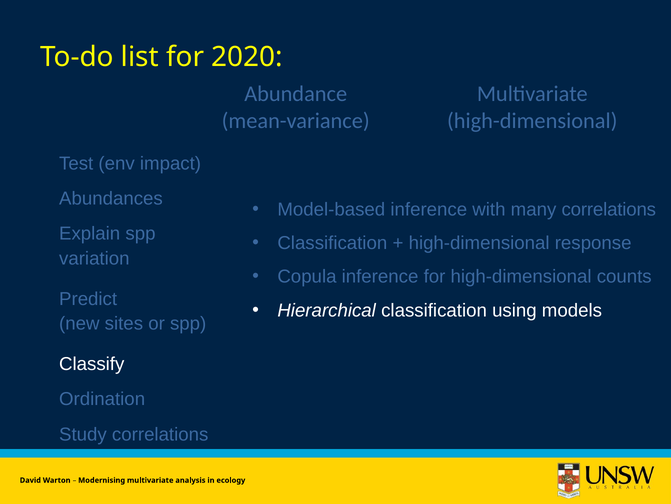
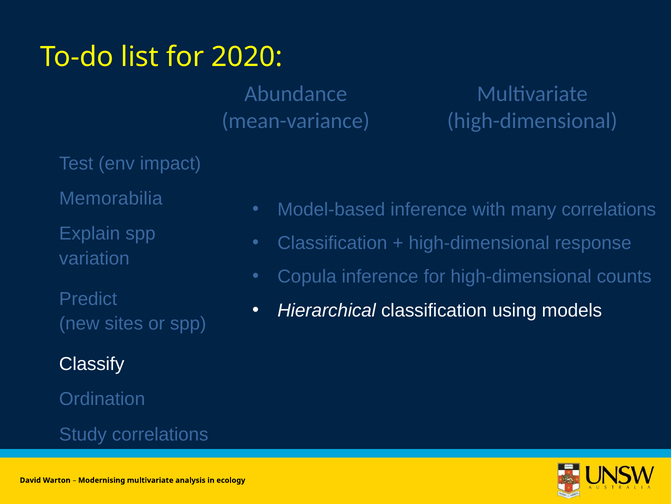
Abundances: Abundances -> Memorabilia
